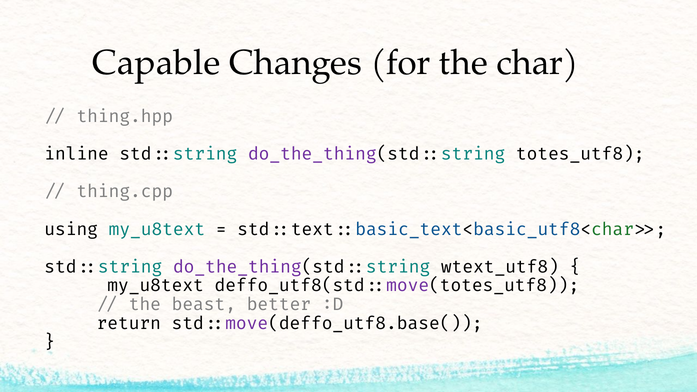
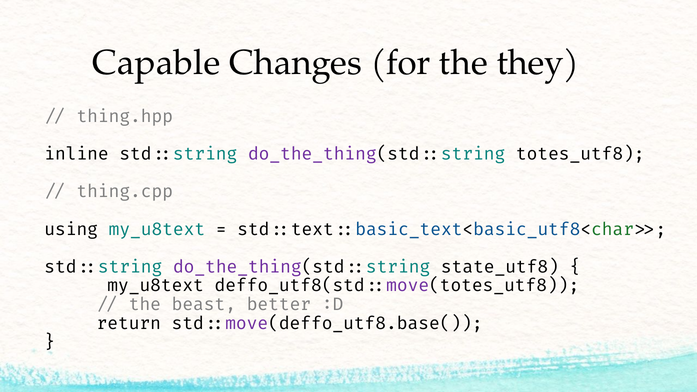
char: char -> they
wtext_utf8: wtext_utf8 -> state_utf8
